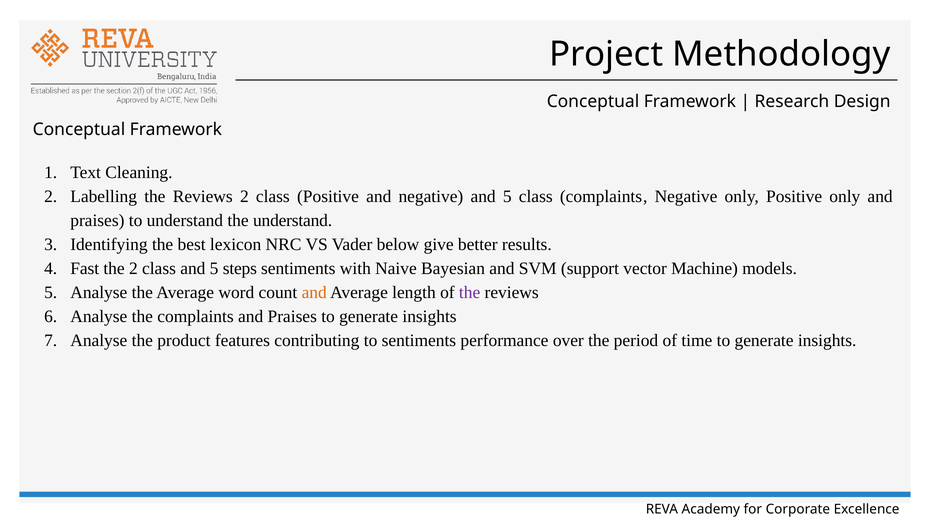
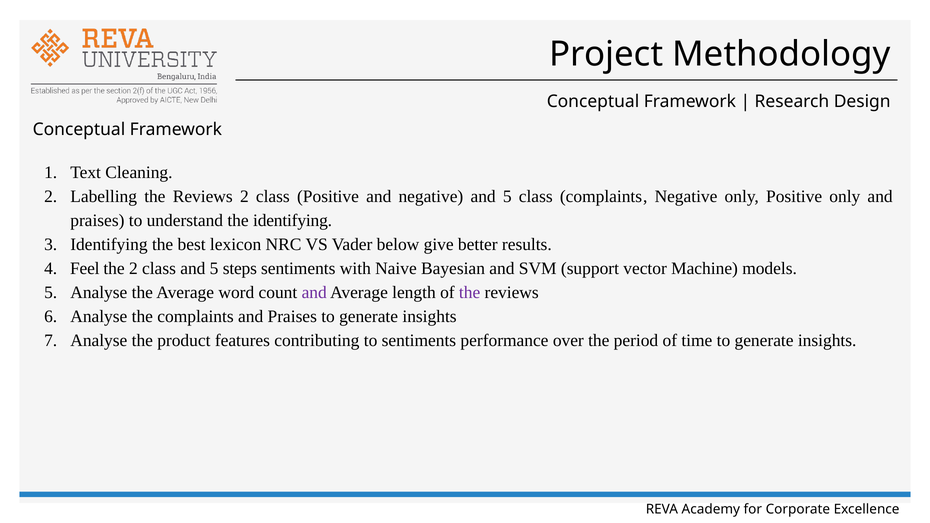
the understand: understand -> identifying
Fast: Fast -> Feel
and at (314, 293) colour: orange -> purple
